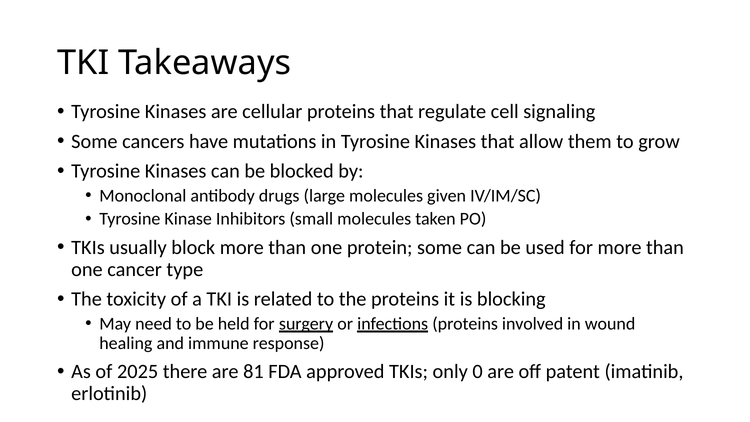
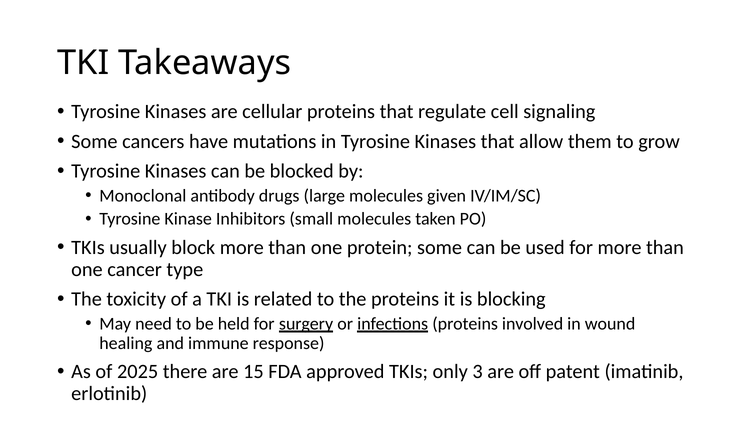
81: 81 -> 15
0: 0 -> 3
